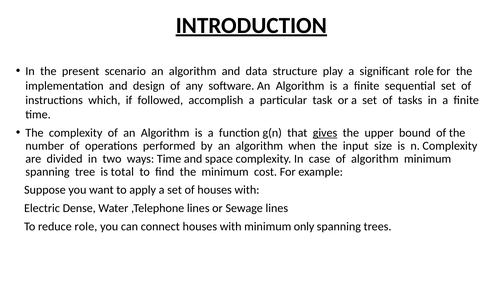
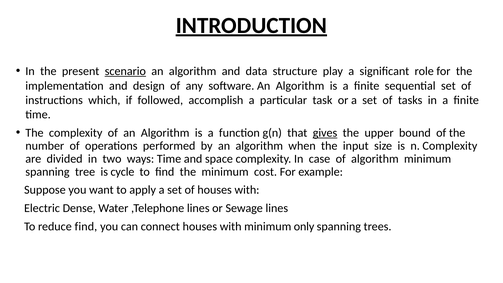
scenario underline: none -> present
total: total -> cycle
reduce role: role -> find
